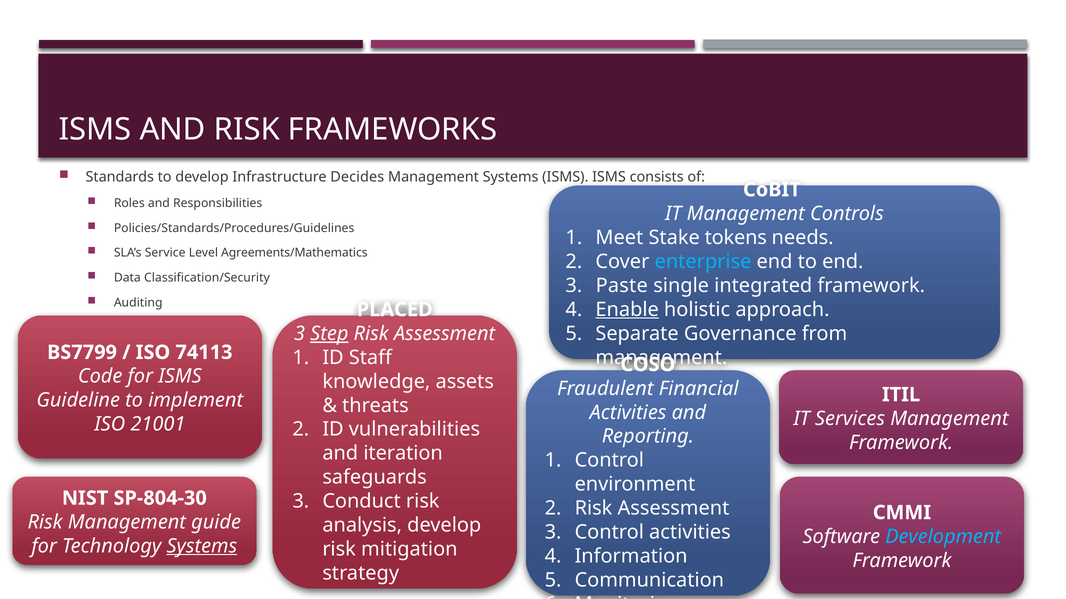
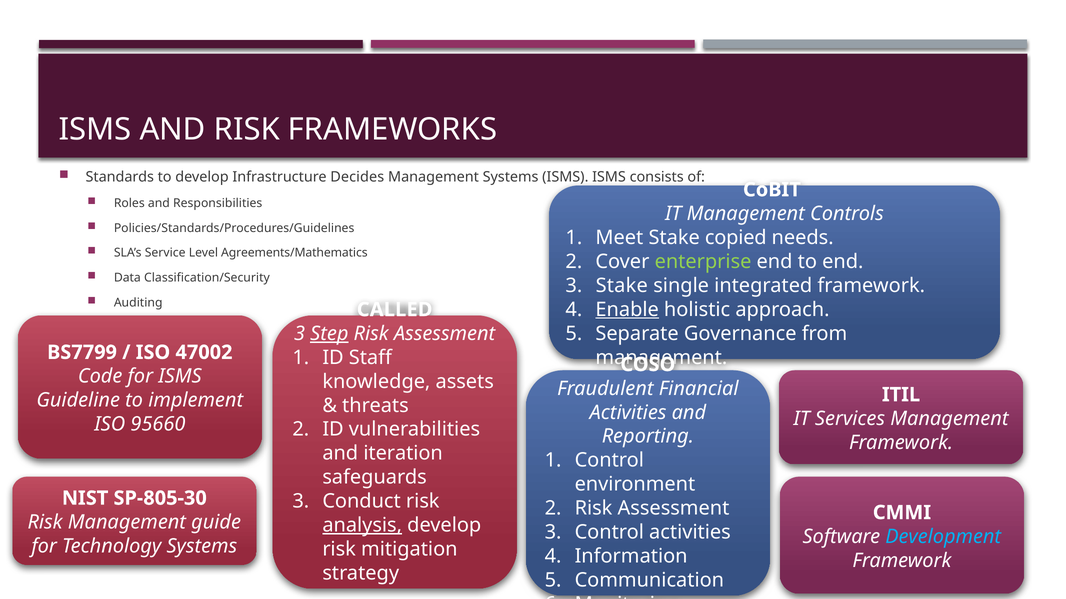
tokens: tokens -> copied
enterprise colour: light blue -> light green
3 Paste: Paste -> Stake
PLACED: PLACED -> CALLED
74113: 74113 -> 47002
21001: 21001 -> 95660
SP-804-30: SP-804-30 -> SP-805-30
analysis underline: none -> present
Systems at (202, 547) underline: present -> none
